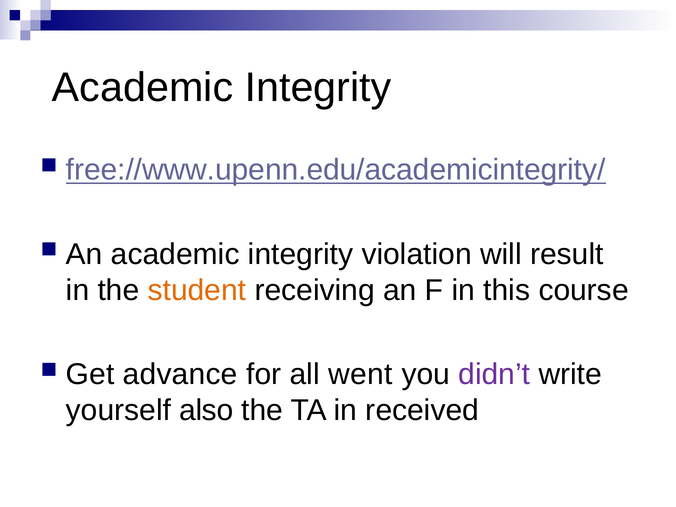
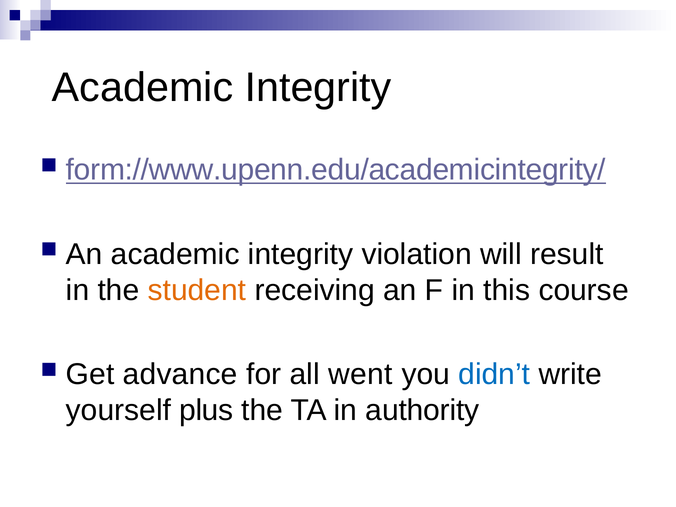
free://www.upenn.edu/academicintegrity/: free://www.upenn.edu/academicintegrity/ -> form://www.upenn.edu/academicintegrity/
didn’t colour: purple -> blue
also: also -> plus
received: received -> authority
